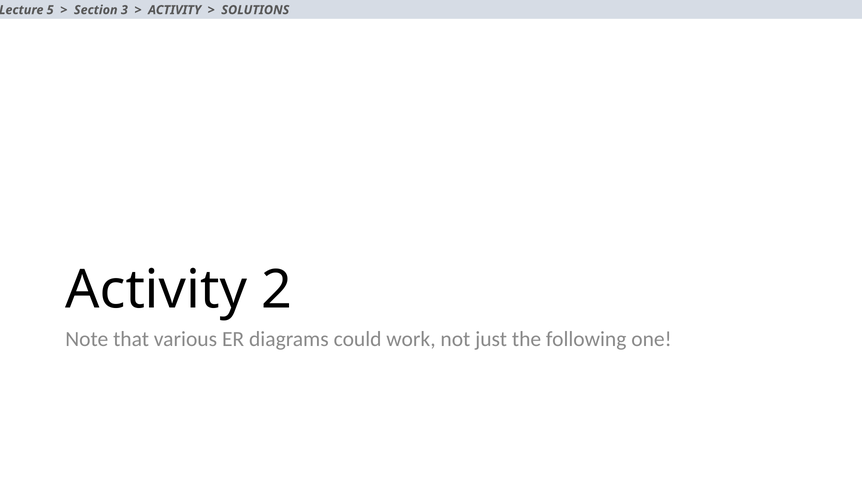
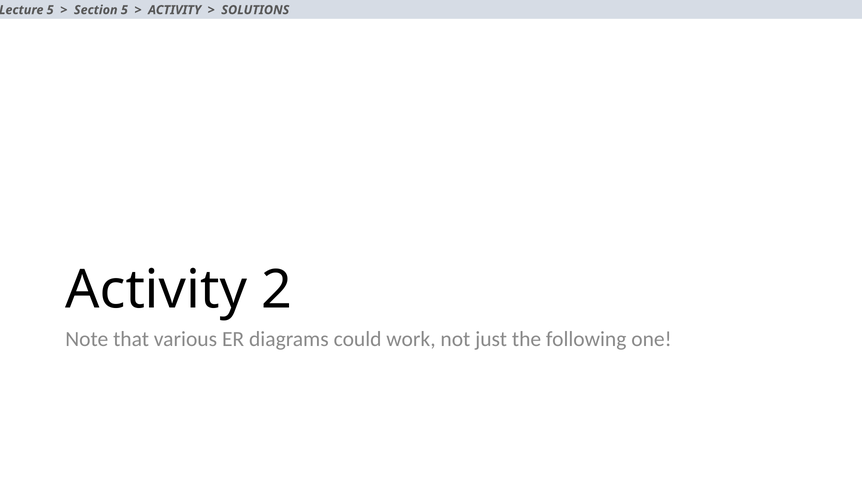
Section 3: 3 -> 5
